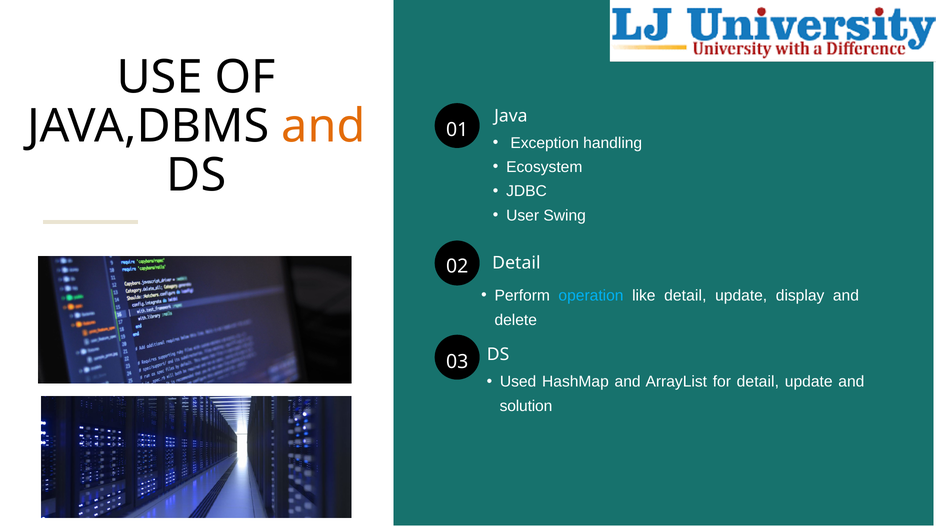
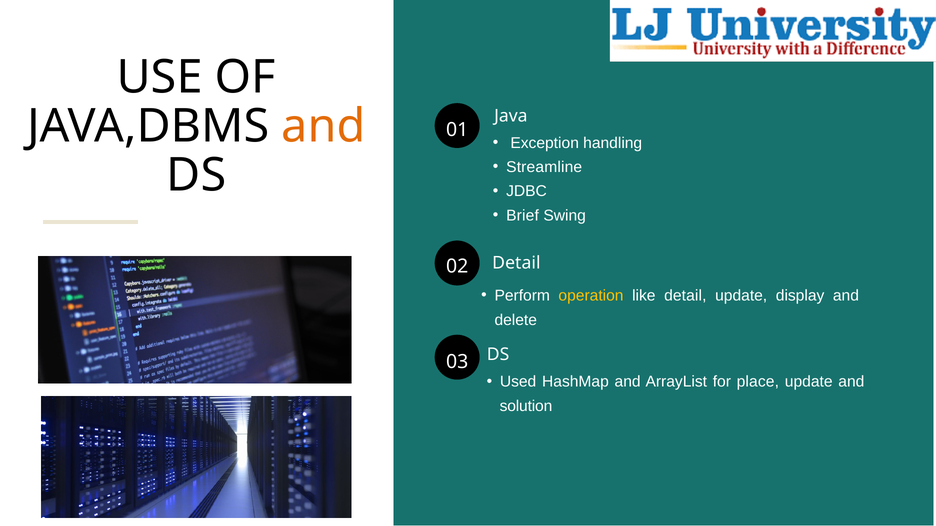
Ecosystem: Ecosystem -> Streamline
User: User -> Brief
operation colour: light blue -> yellow
for detail: detail -> place
